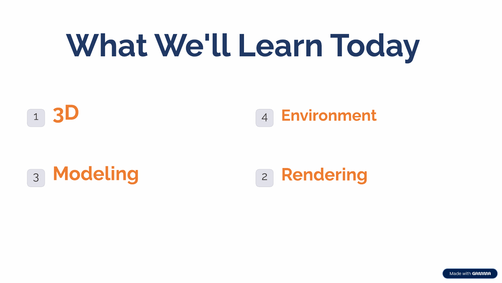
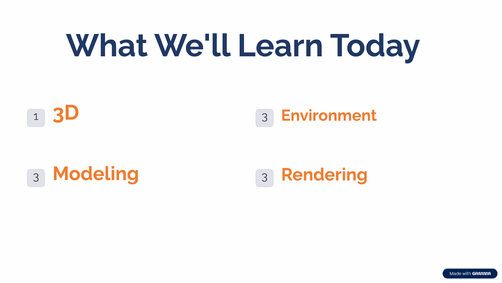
3D 4: 4 -> 3
Modeling 2: 2 -> 3
